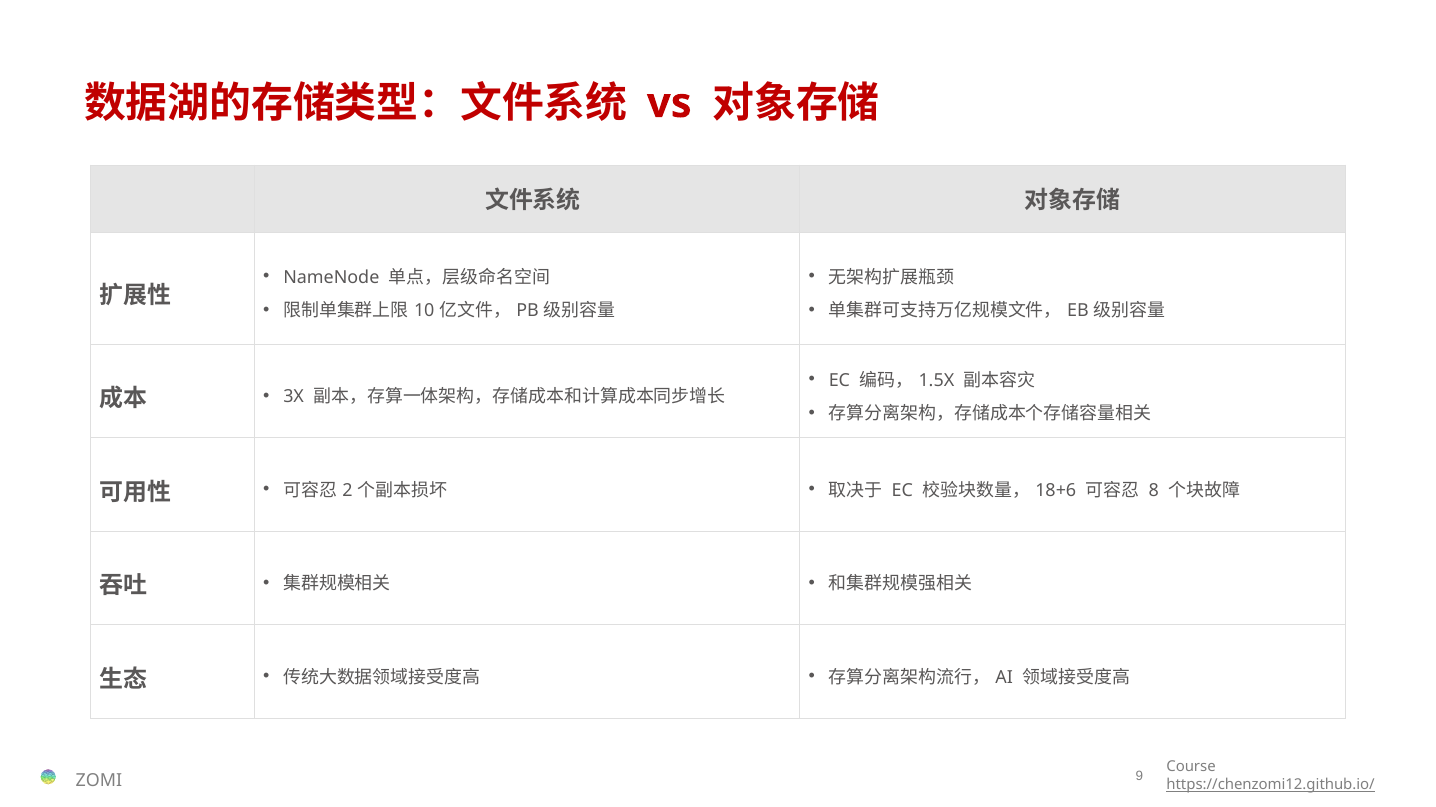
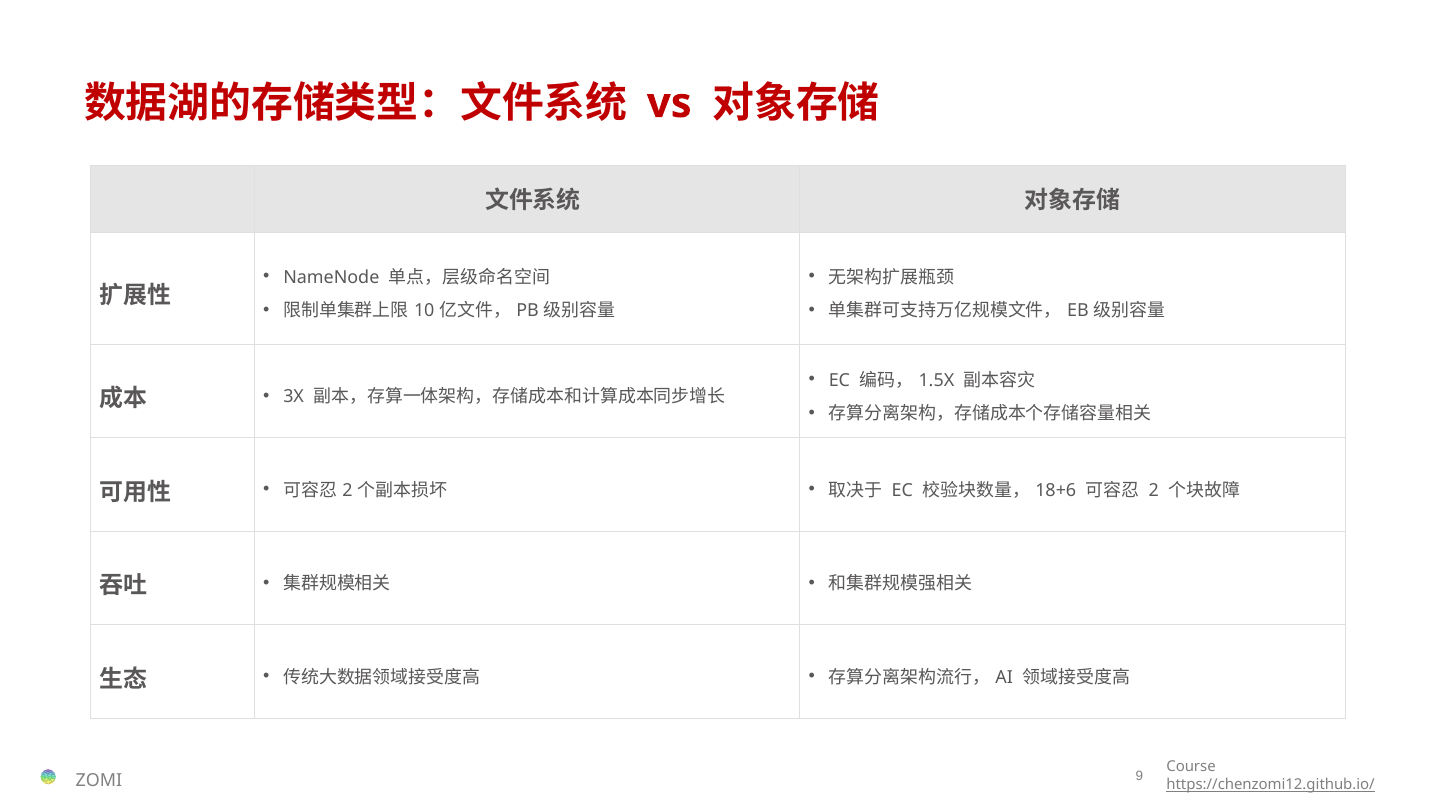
8 at (1154, 491): 8 -> 2
